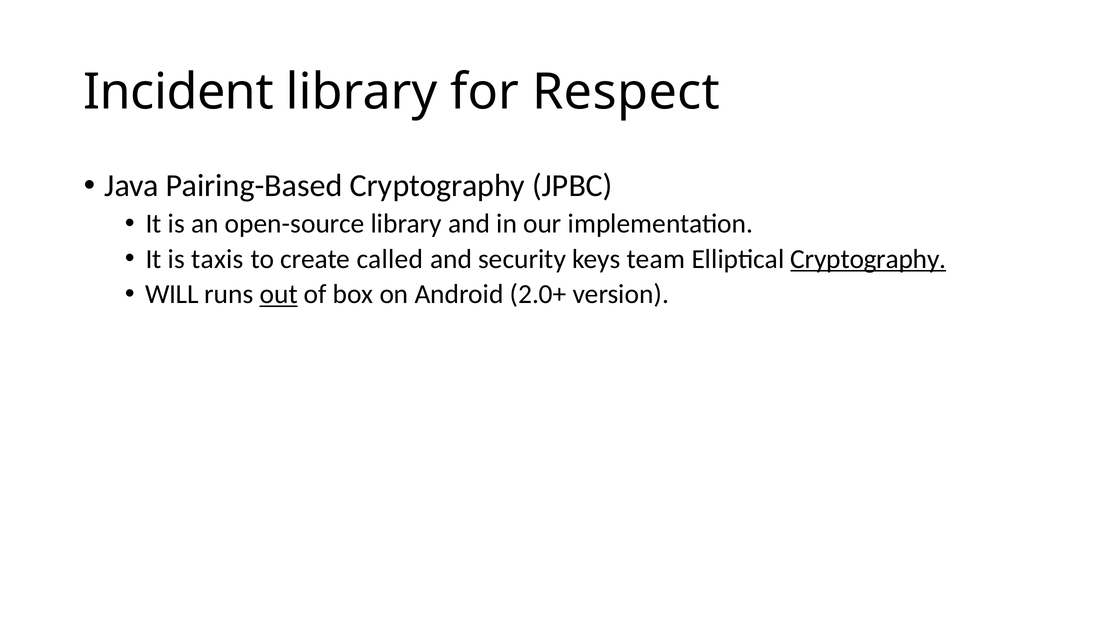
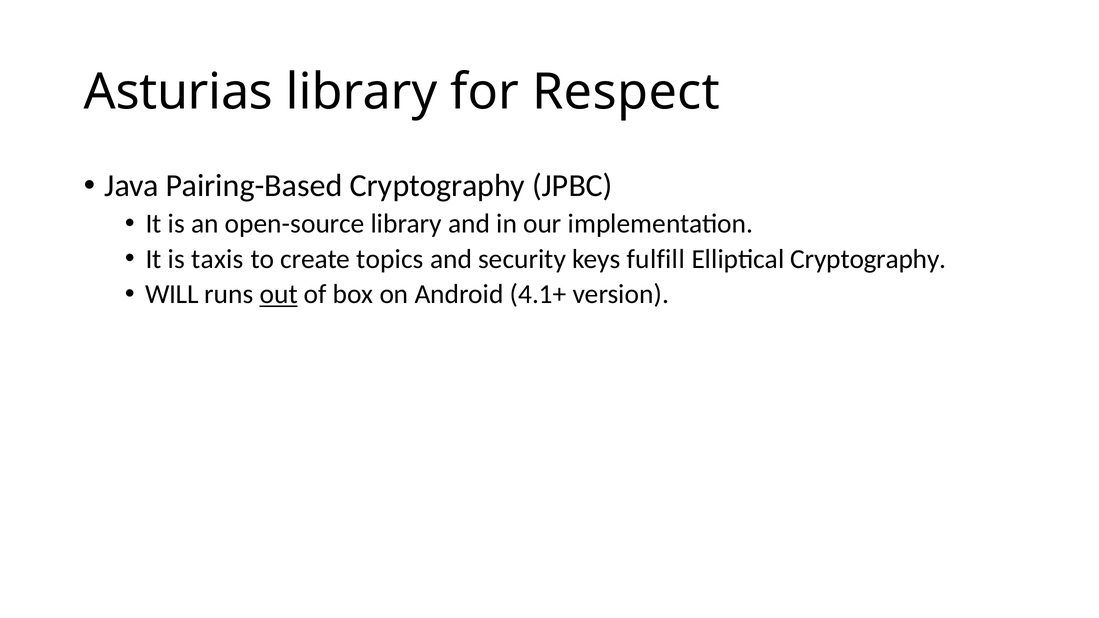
Incident: Incident -> Asturias
called: called -> topics
team: team -> fulfill
Cryptography at (868, 259) underline: present -> none
2.0+: 2.0+ -> 4.1+
